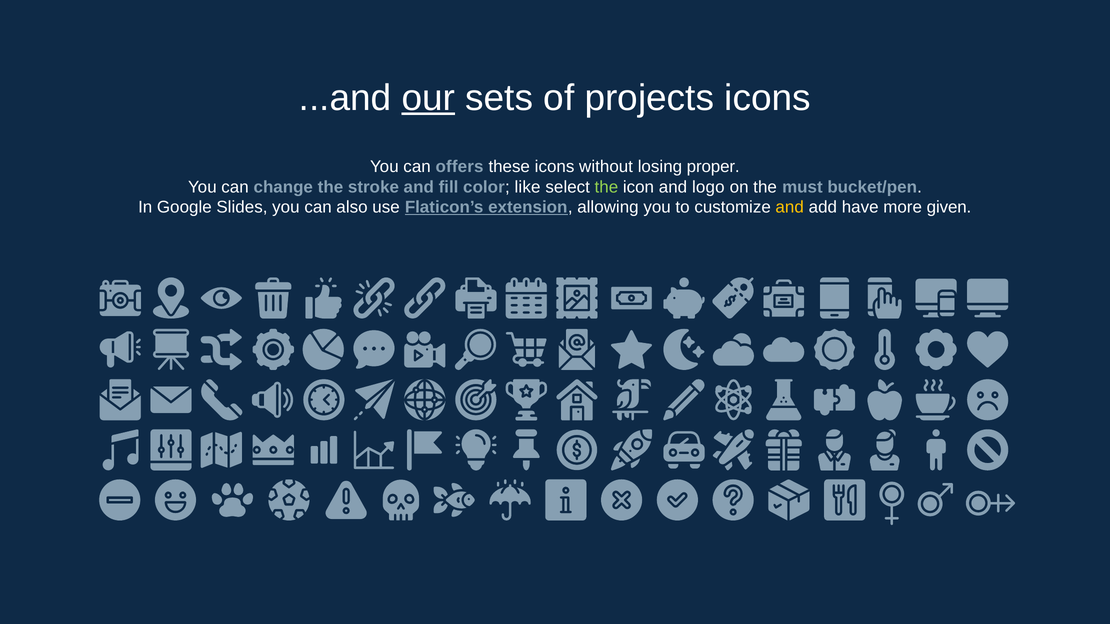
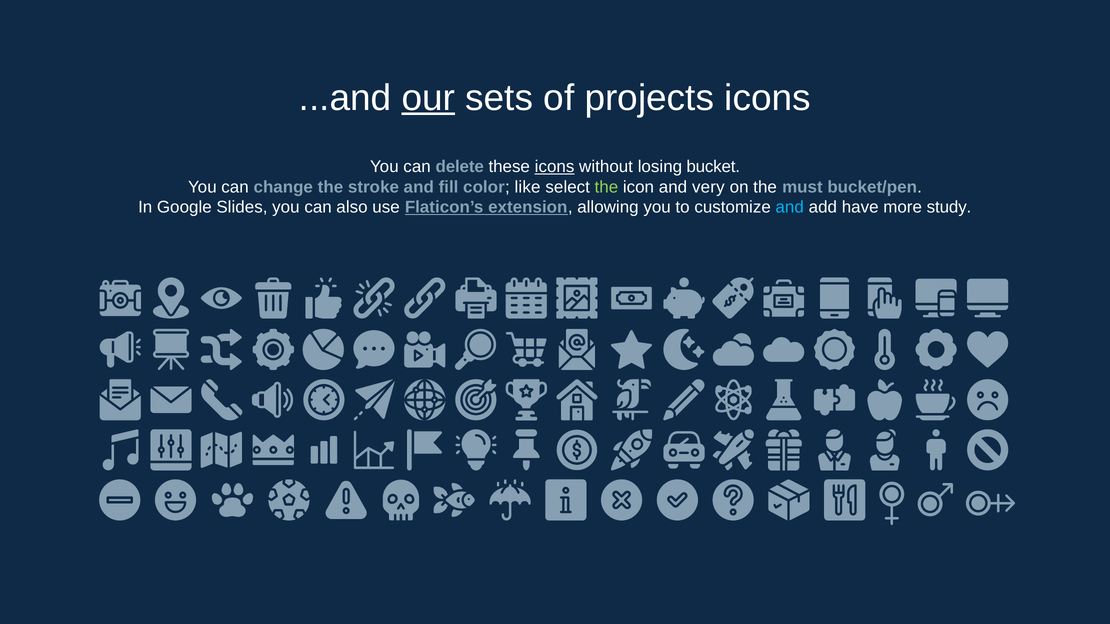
offers: offers -> delete
icons at (555, 167) underline: none -> present
proper: proper -> bucket
logo: logo -> very
and at (790, 207) colour: yellow -> light blue
given: given -> study
